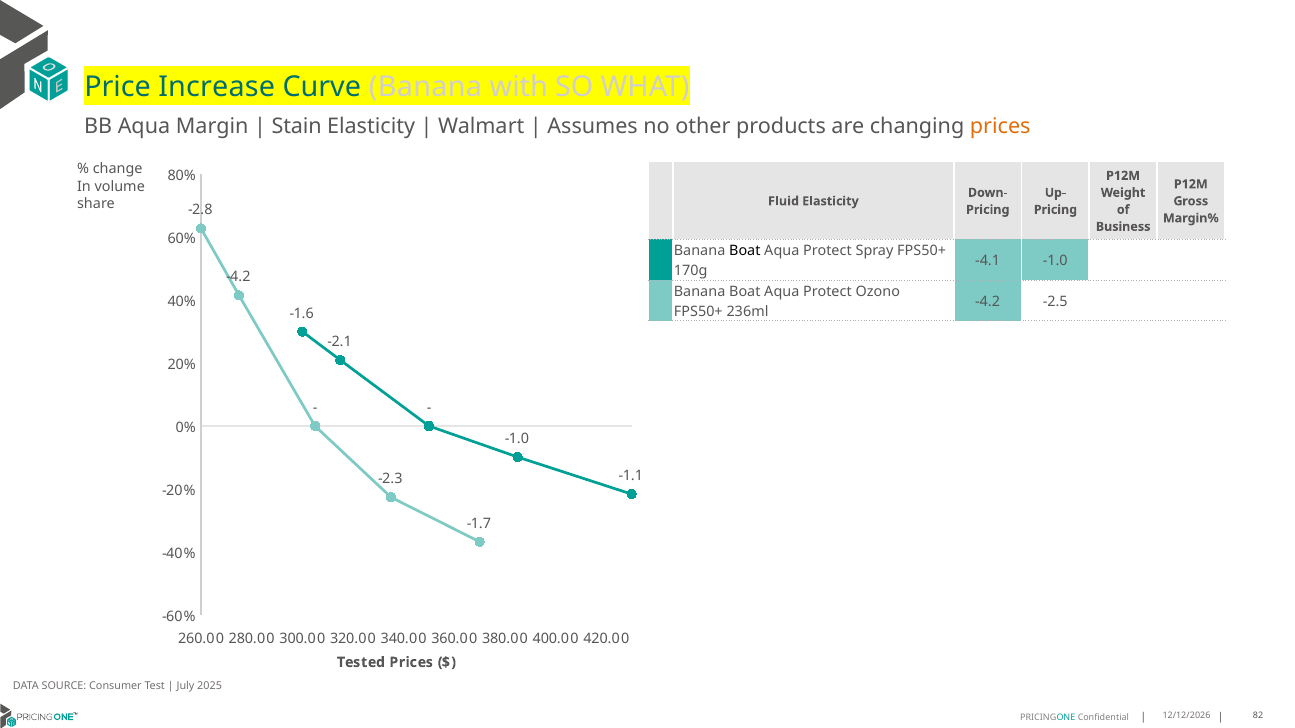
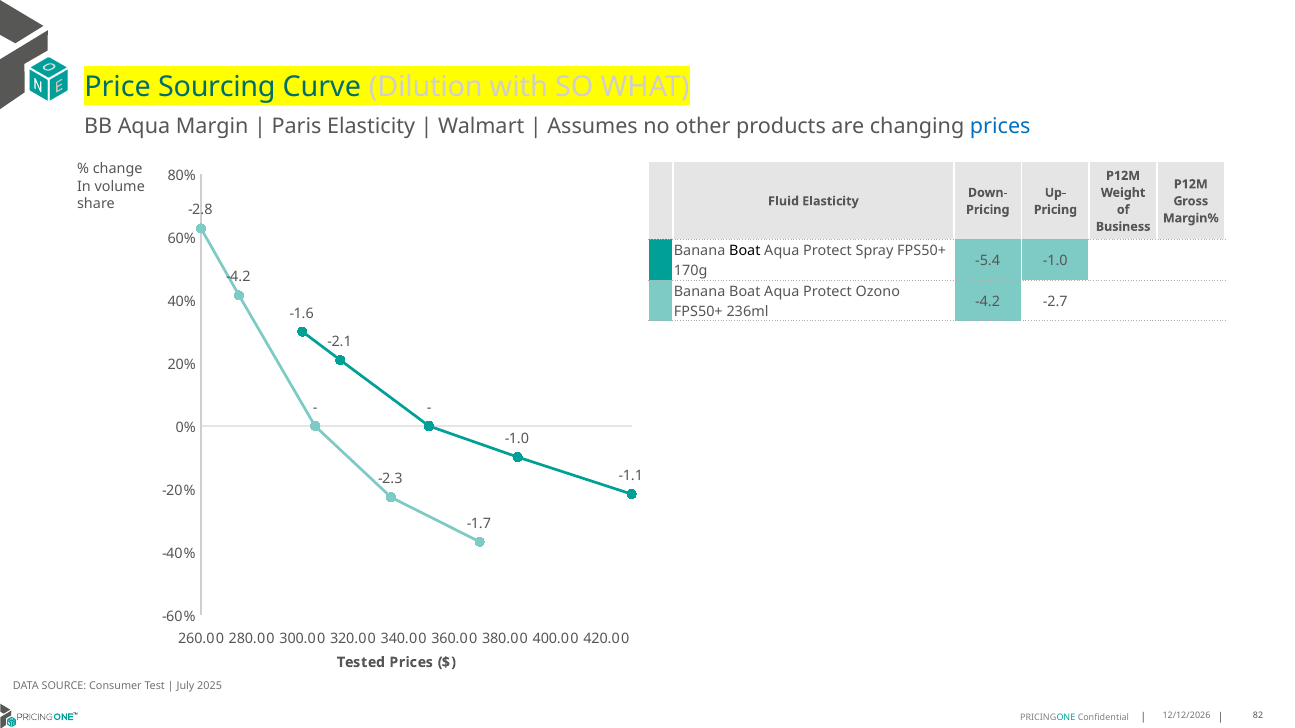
Increase: Increase -> Sourcing
Curve Banana: Banana -> Dilution
Stain: Stain -> Paris
prices at (1000, 126) colour: orange -> blue
-4.1: -4.1 -> -5.4
-2.5: -2.5 -> -2.7
